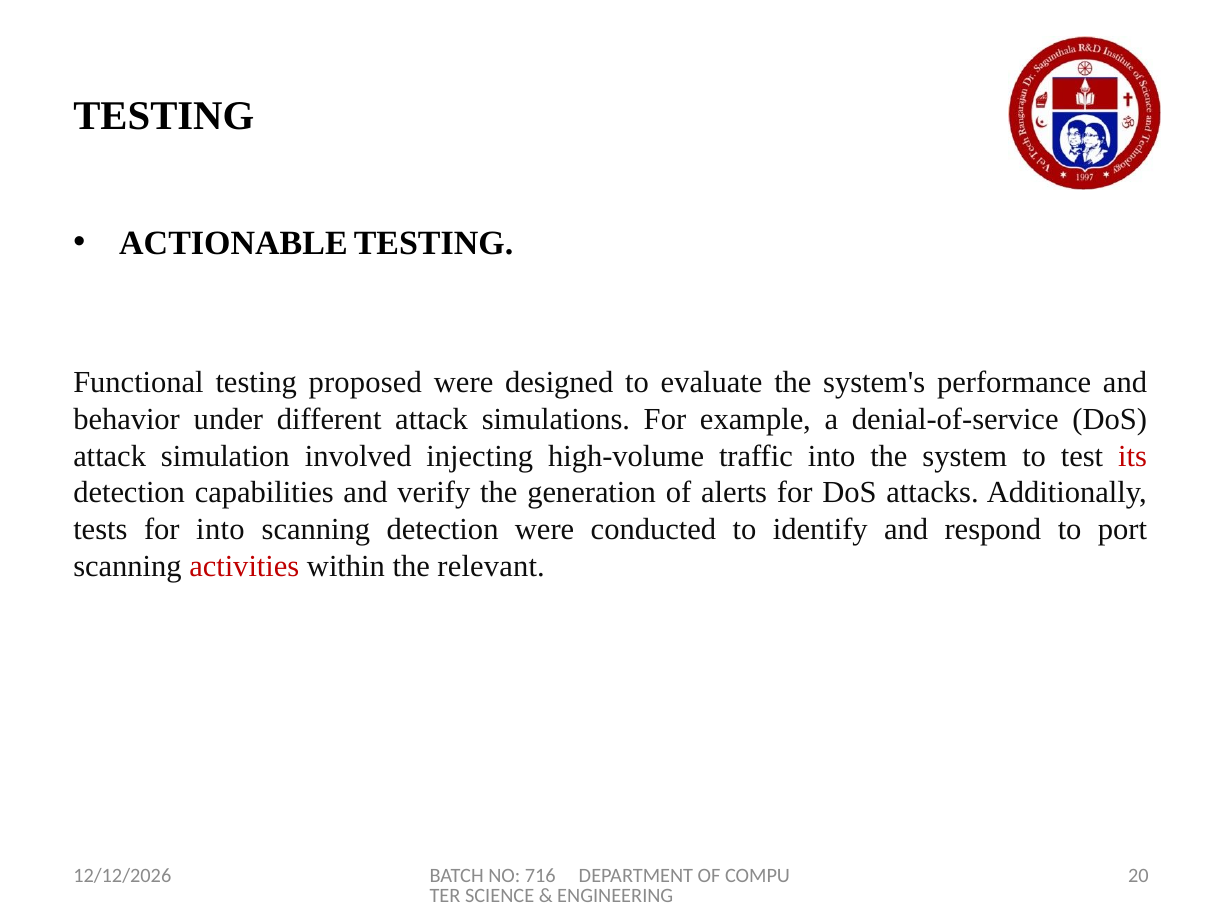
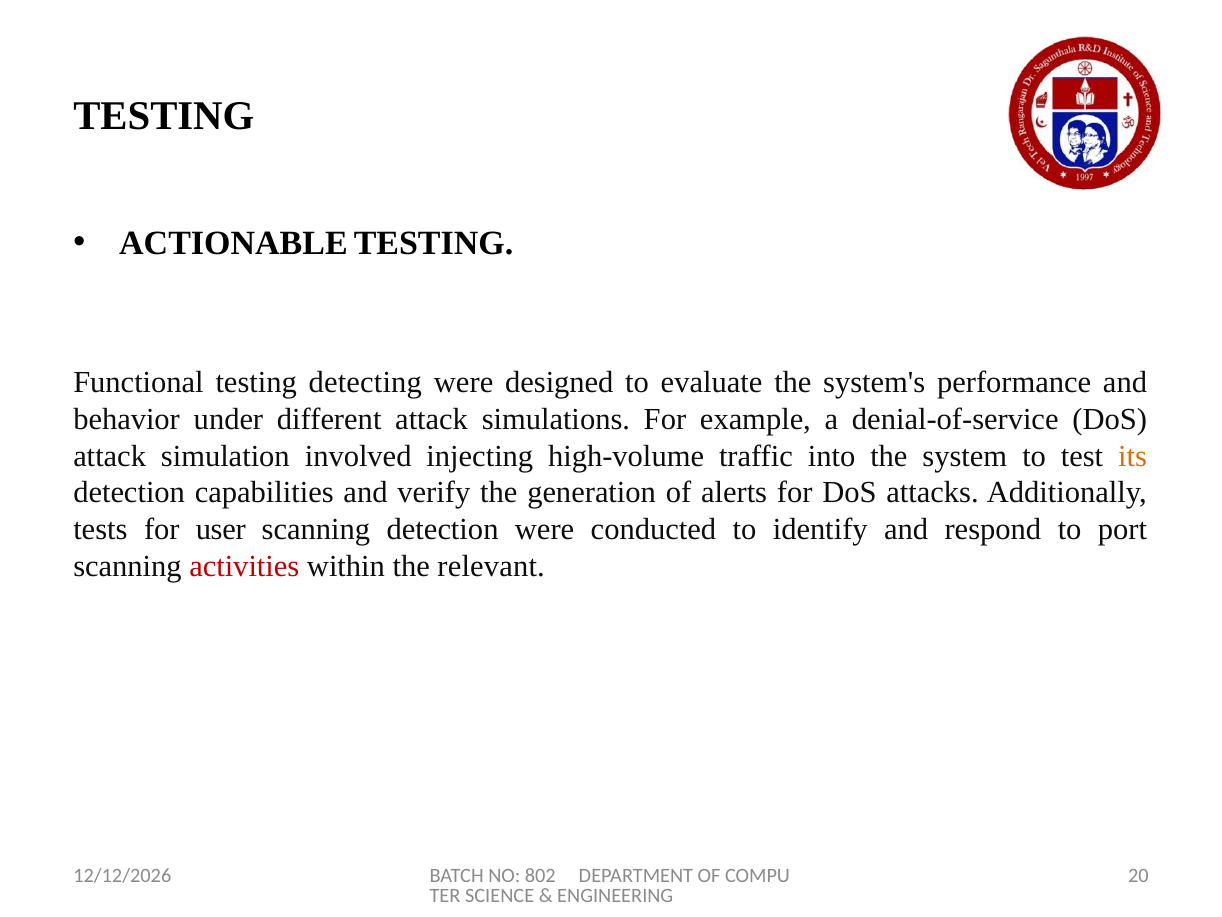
proposed: proposed -> detecting
its colour: red -> orange
for into: into -> user
716: 716 -> 802
